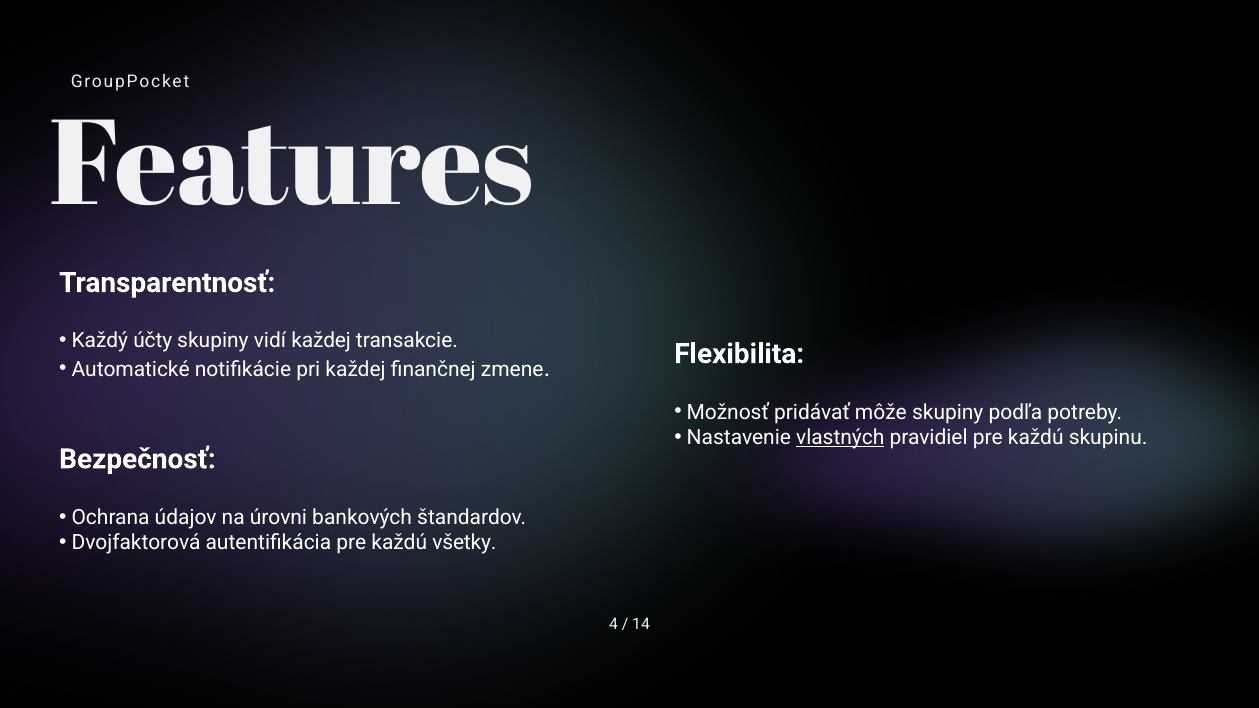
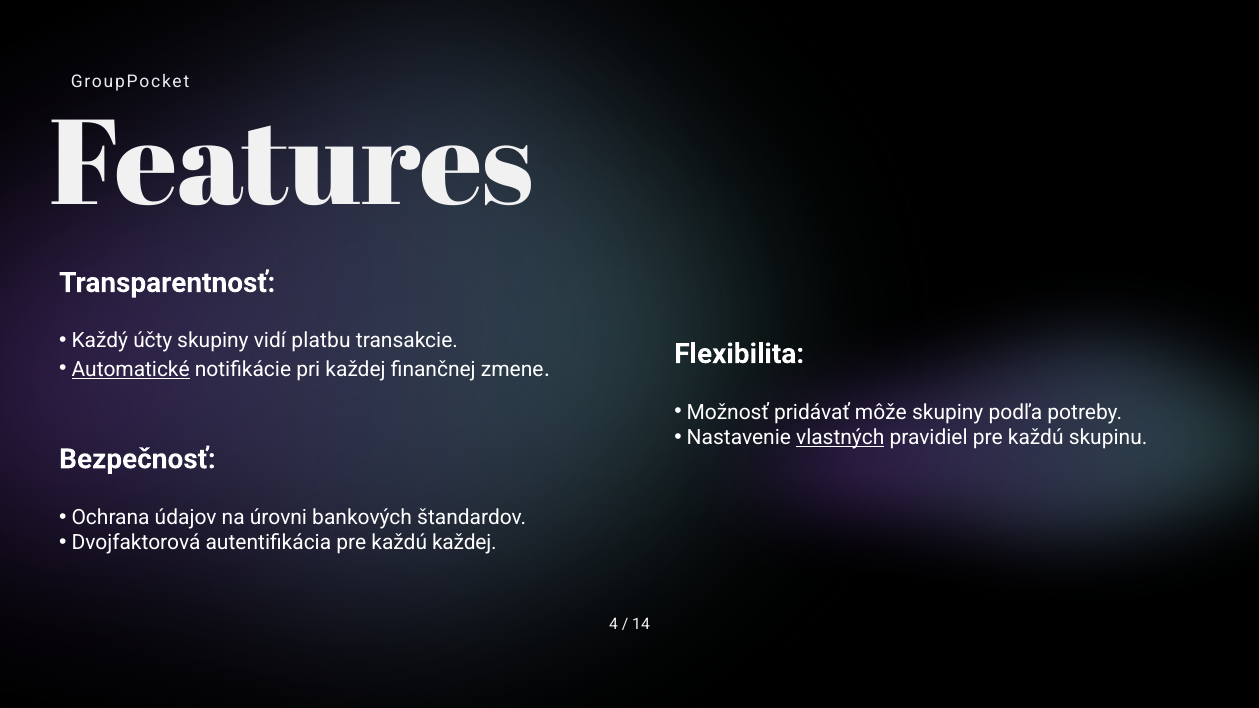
vidí každej: každej -> platbu
Automatické underline: none -> present
každú všetky: všetky -> každej
